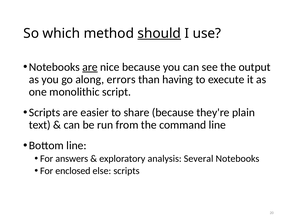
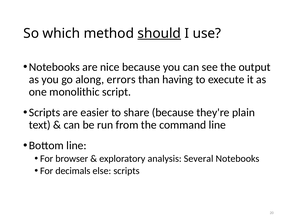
are at (90, 67) underline: present -> none
answers: answers -> browser
enclosed: enclosed -> decimals
